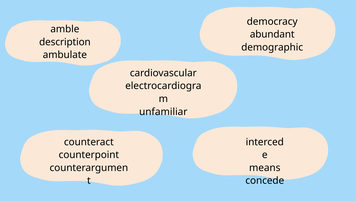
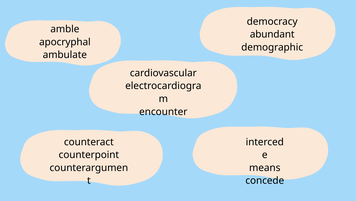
description: description -> apocryphal
unfamiliar: unfamiliar -> encounter
